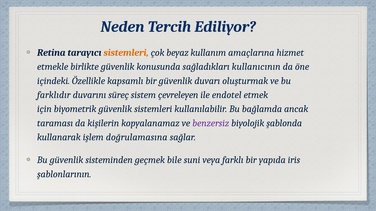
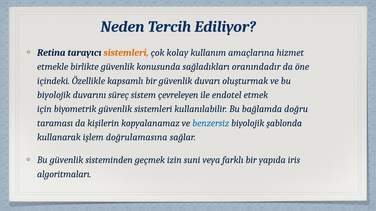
beyaz: beyaz -> kolay
kullanıcının: kullanıcının -> oranındadır
farklıdır at (54, 95): farklıdır -> biyolojik
ancak: ancak -> doğru
benzersiz colour: purple -> blue
bile: bile -> izin
şablonlarının: şablonlarının -> algoritmaları
